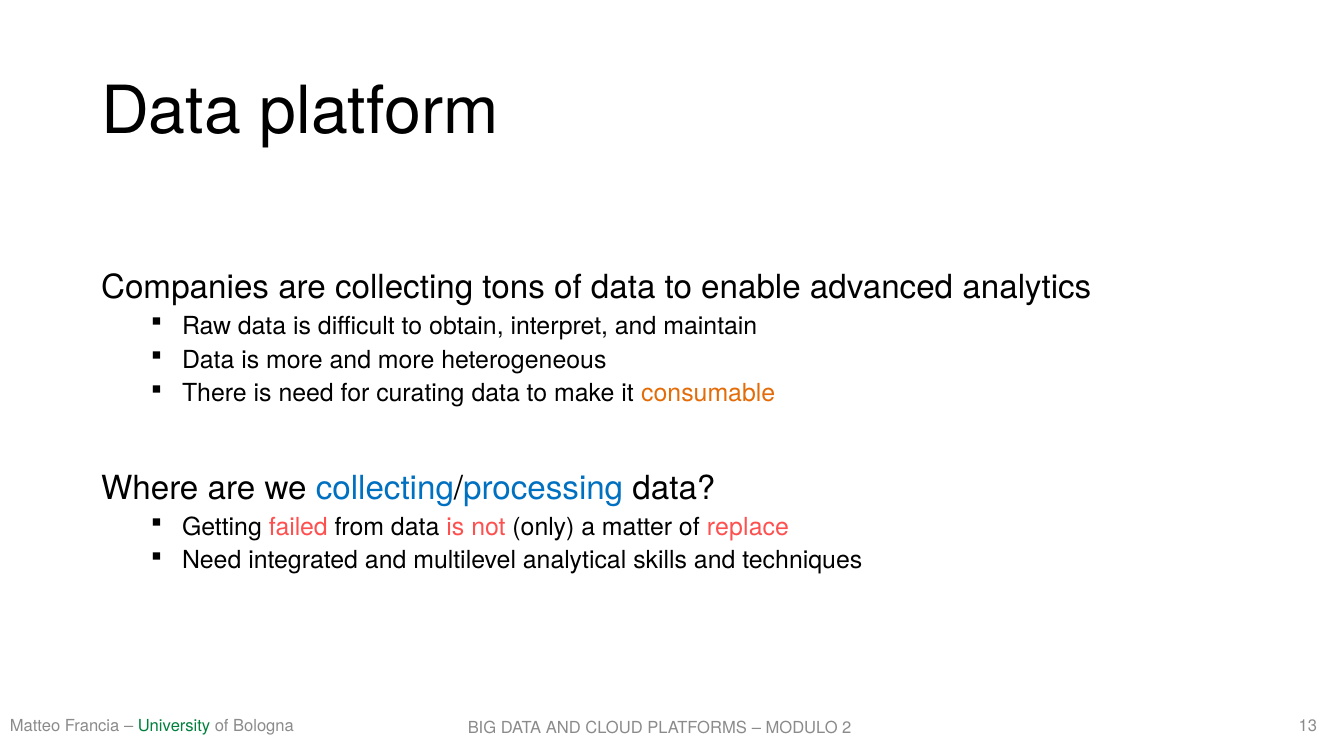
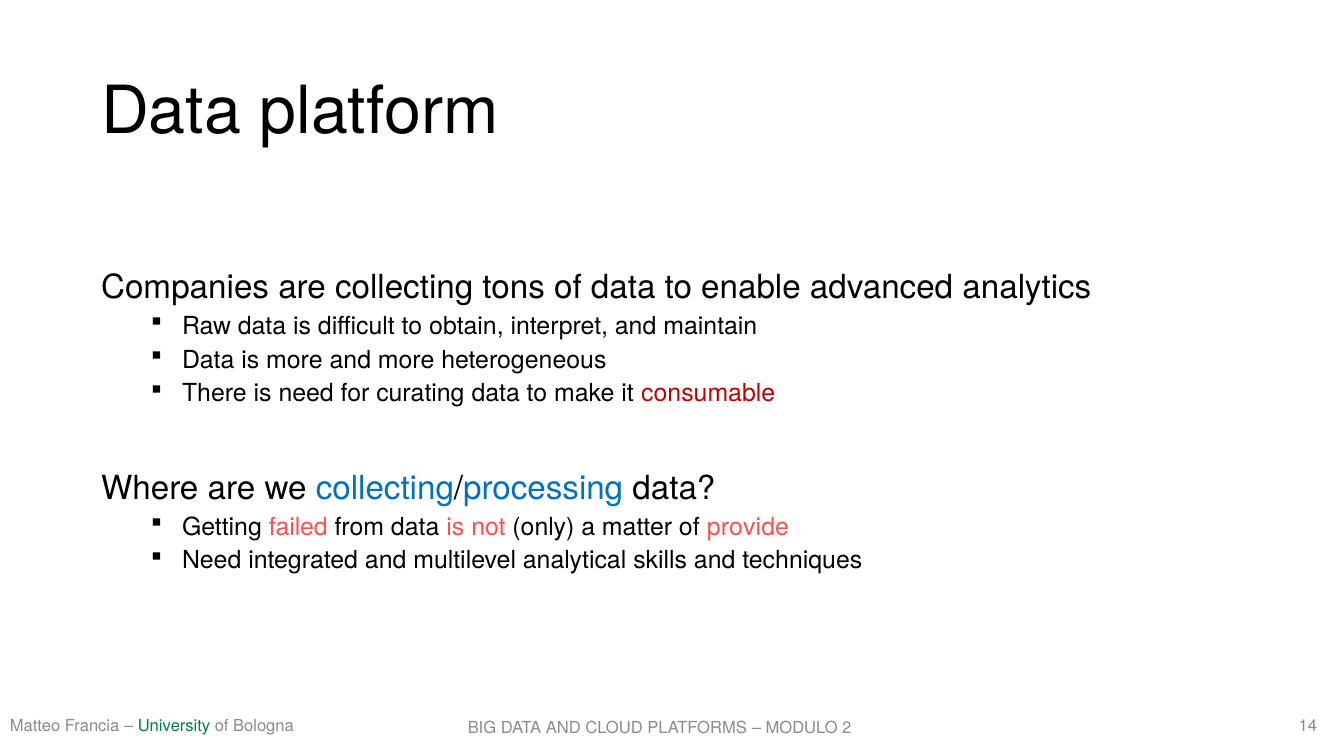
consumable colour: orange -> red
replace: replace -> provide
13: 13 -> 14
